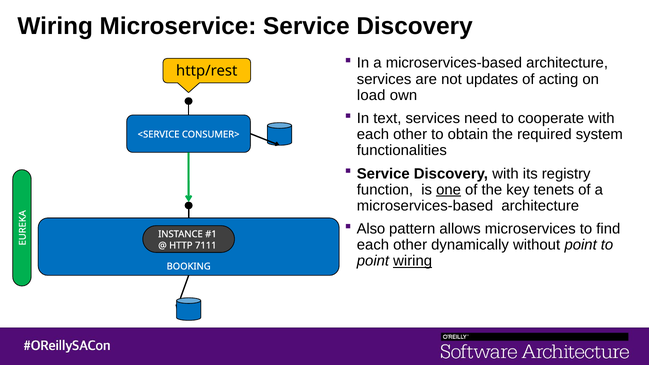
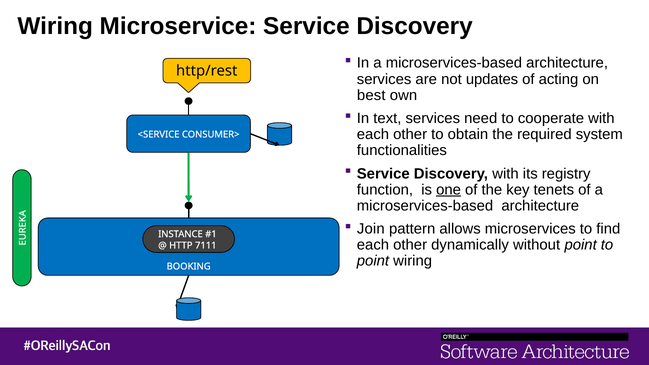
load: load -> best
Also: Also -> Join
wiring at (413, 261) underline: present -> none
